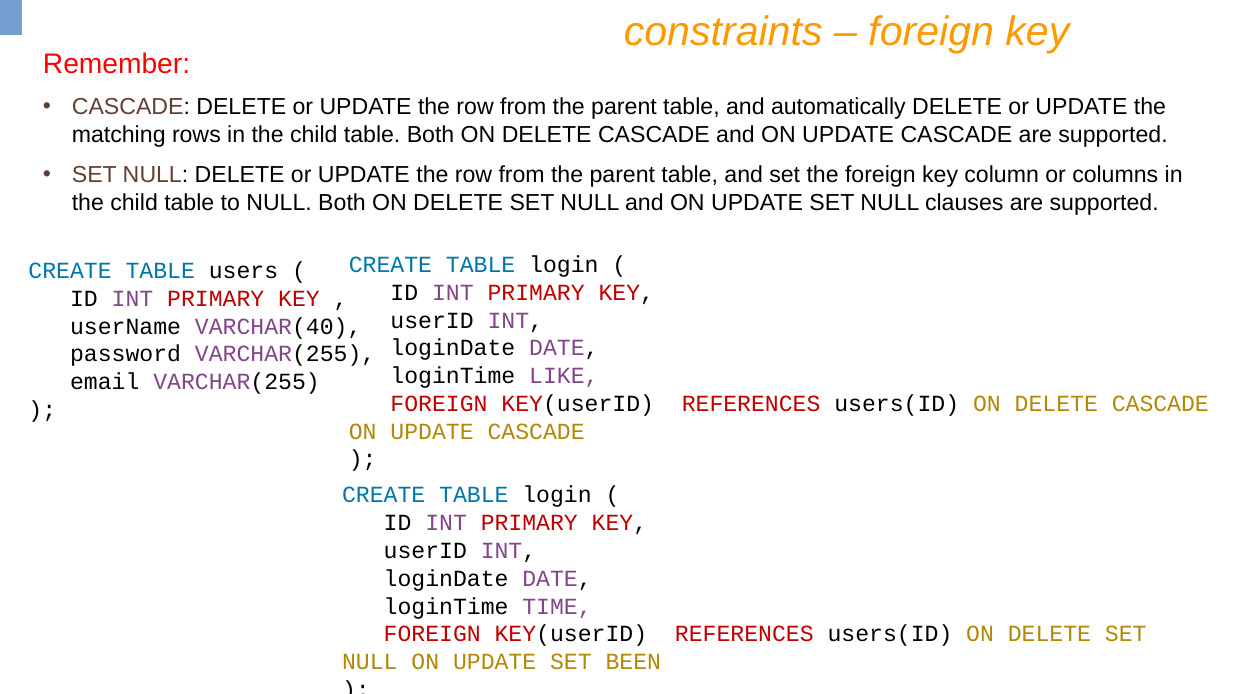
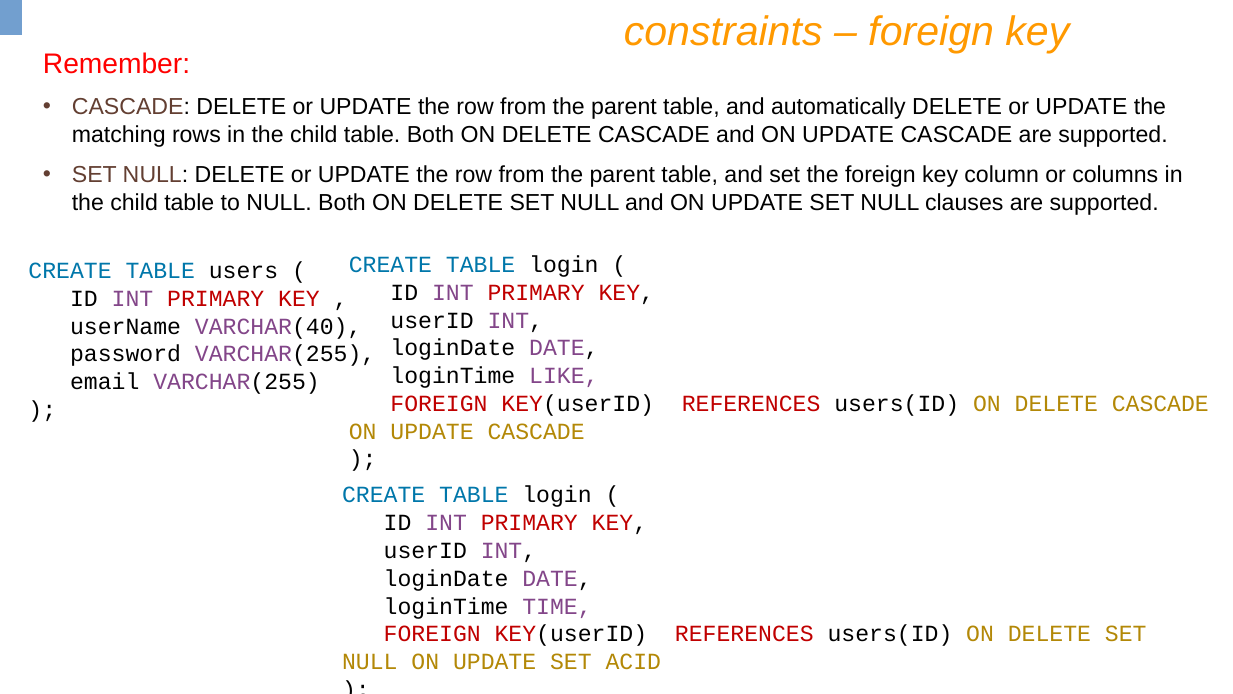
BEEN: BEEN -> ACID
